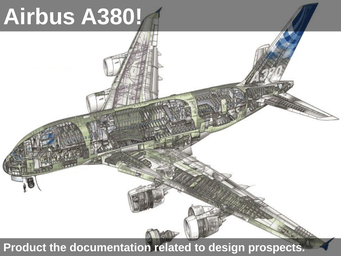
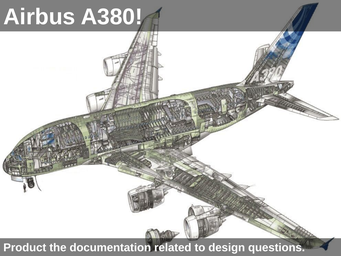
prospects: prospects -> questions
